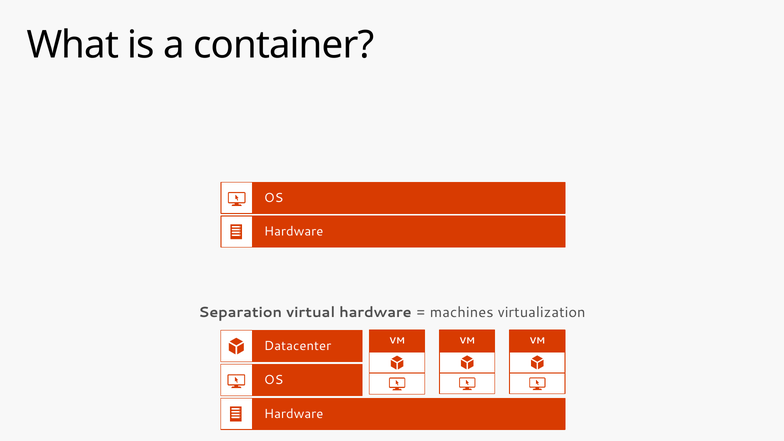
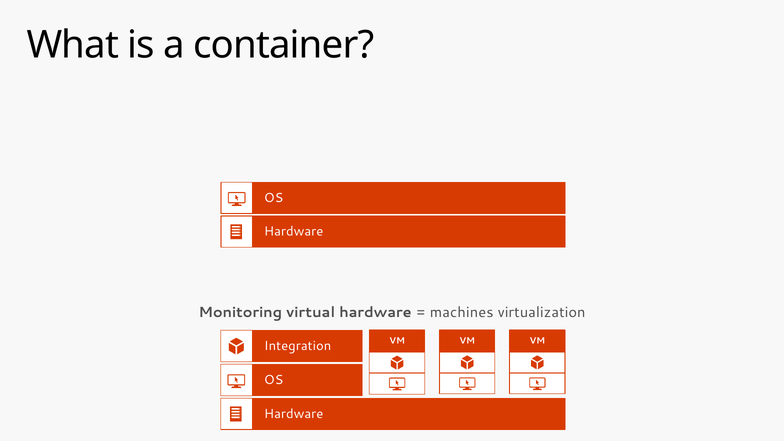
Separation: Separation -> Monitoring
Datacenter: Datacenter -> Integration
